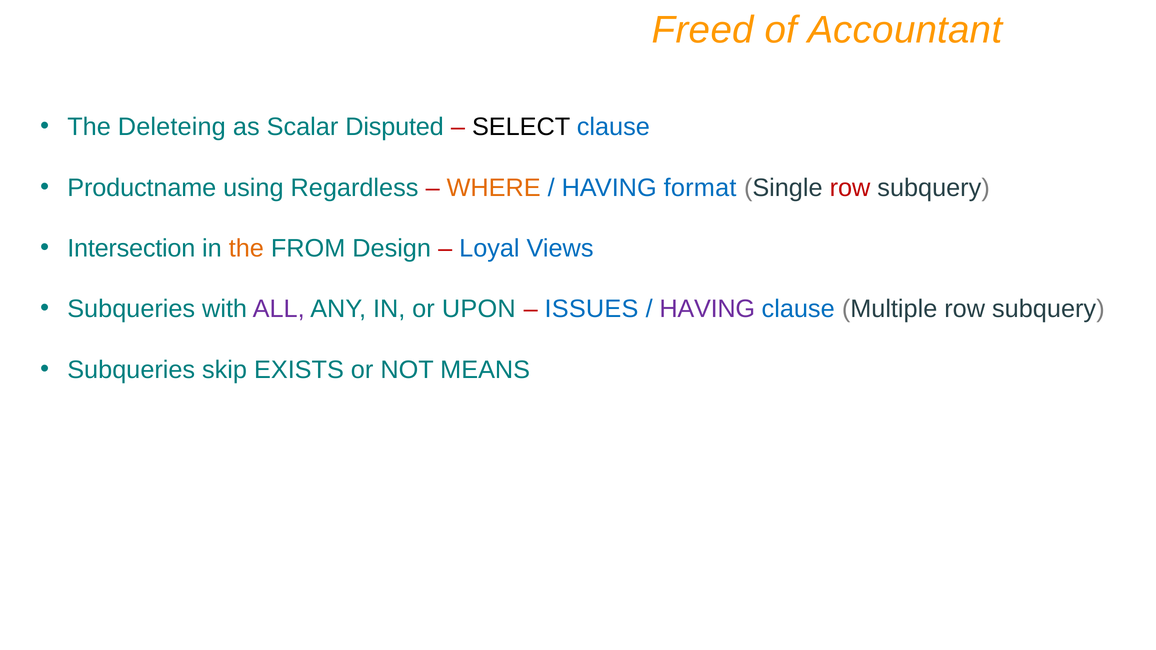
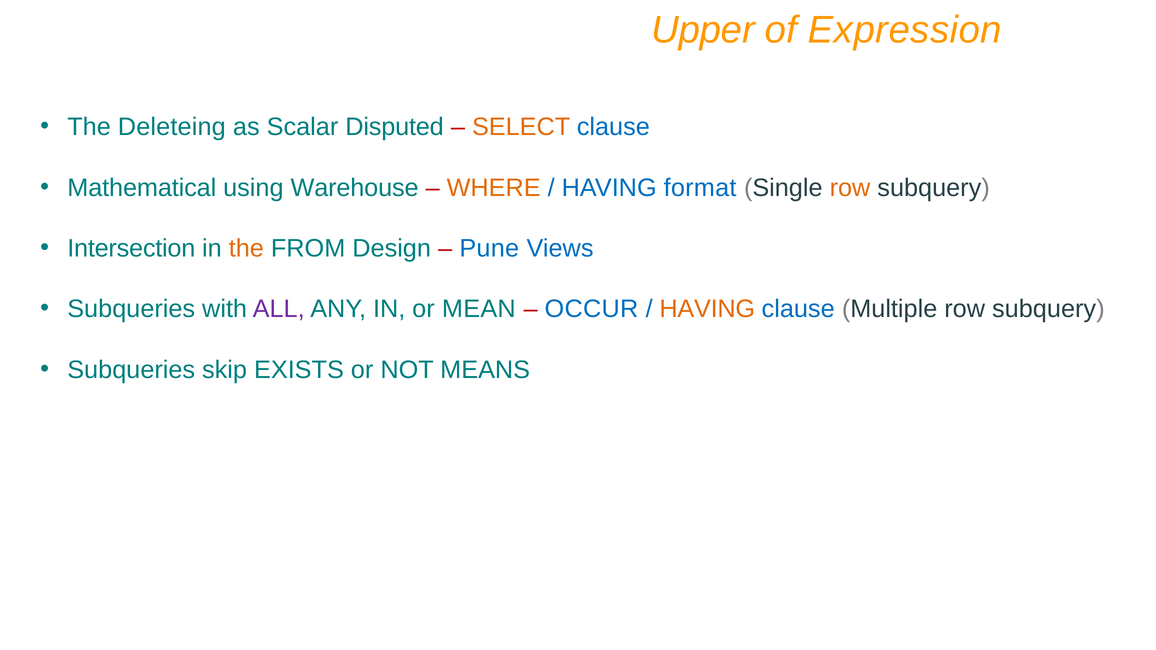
Freed: Freed -> Upper
Accountant: Accountant -> Expression
SELECT colour: black -> orange
Productname: Productname -> Mathematical
Regardless: Regardless -> Warehouse
row at (850, 188) colour: red -> orange
Loyal: Loyal -> Pune
UPON: UPON -> MEAN
ISSUES: ISSUES -> OCCUR
HAVING at (707, 309) colour: purple -> orange
